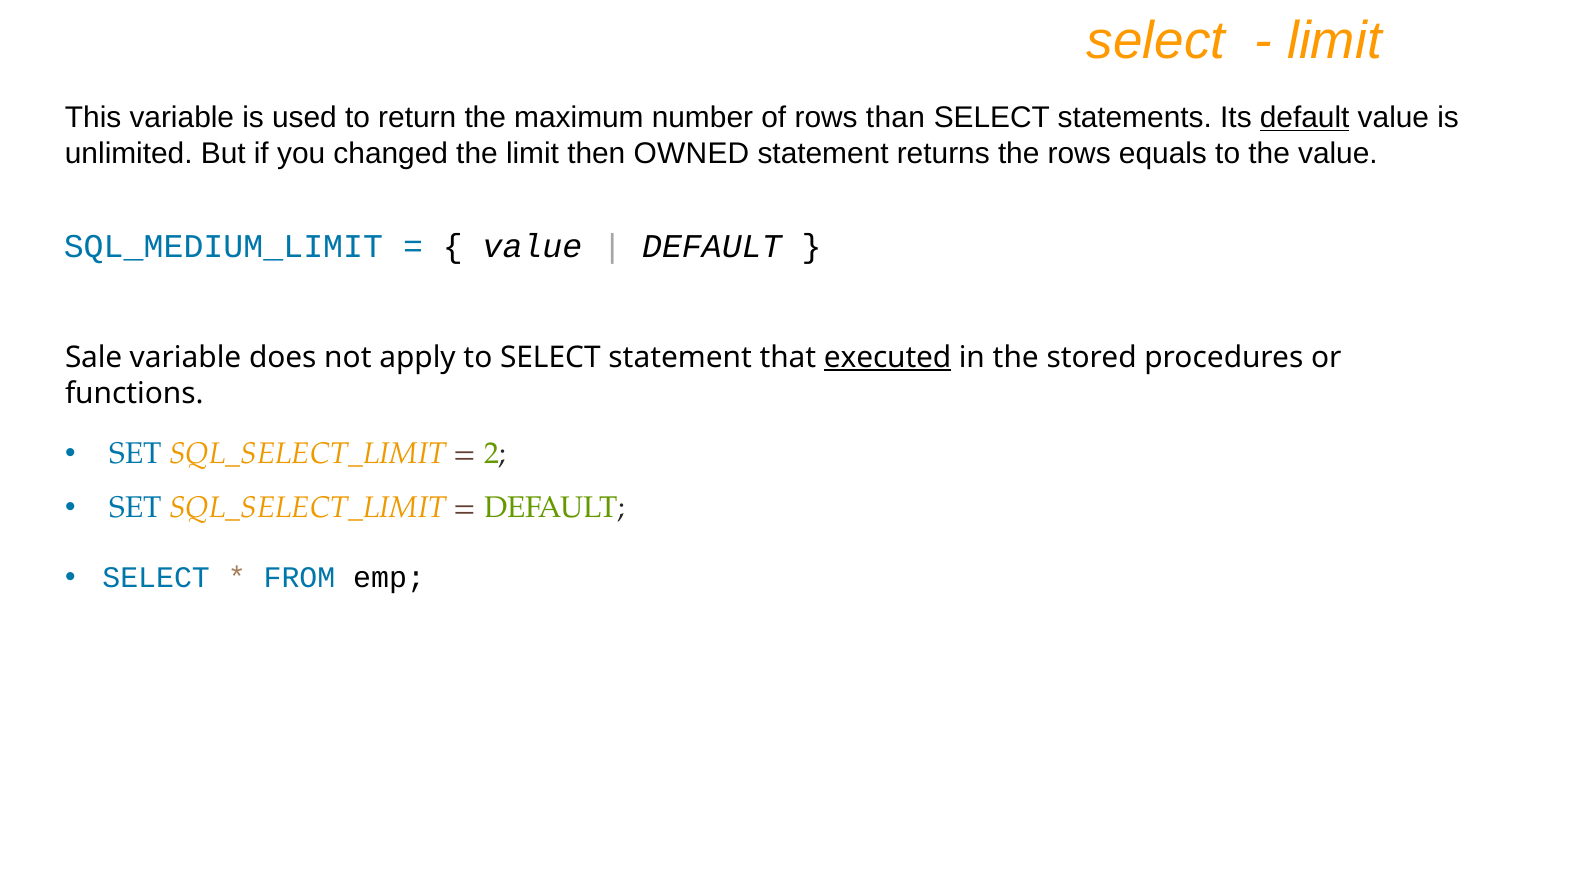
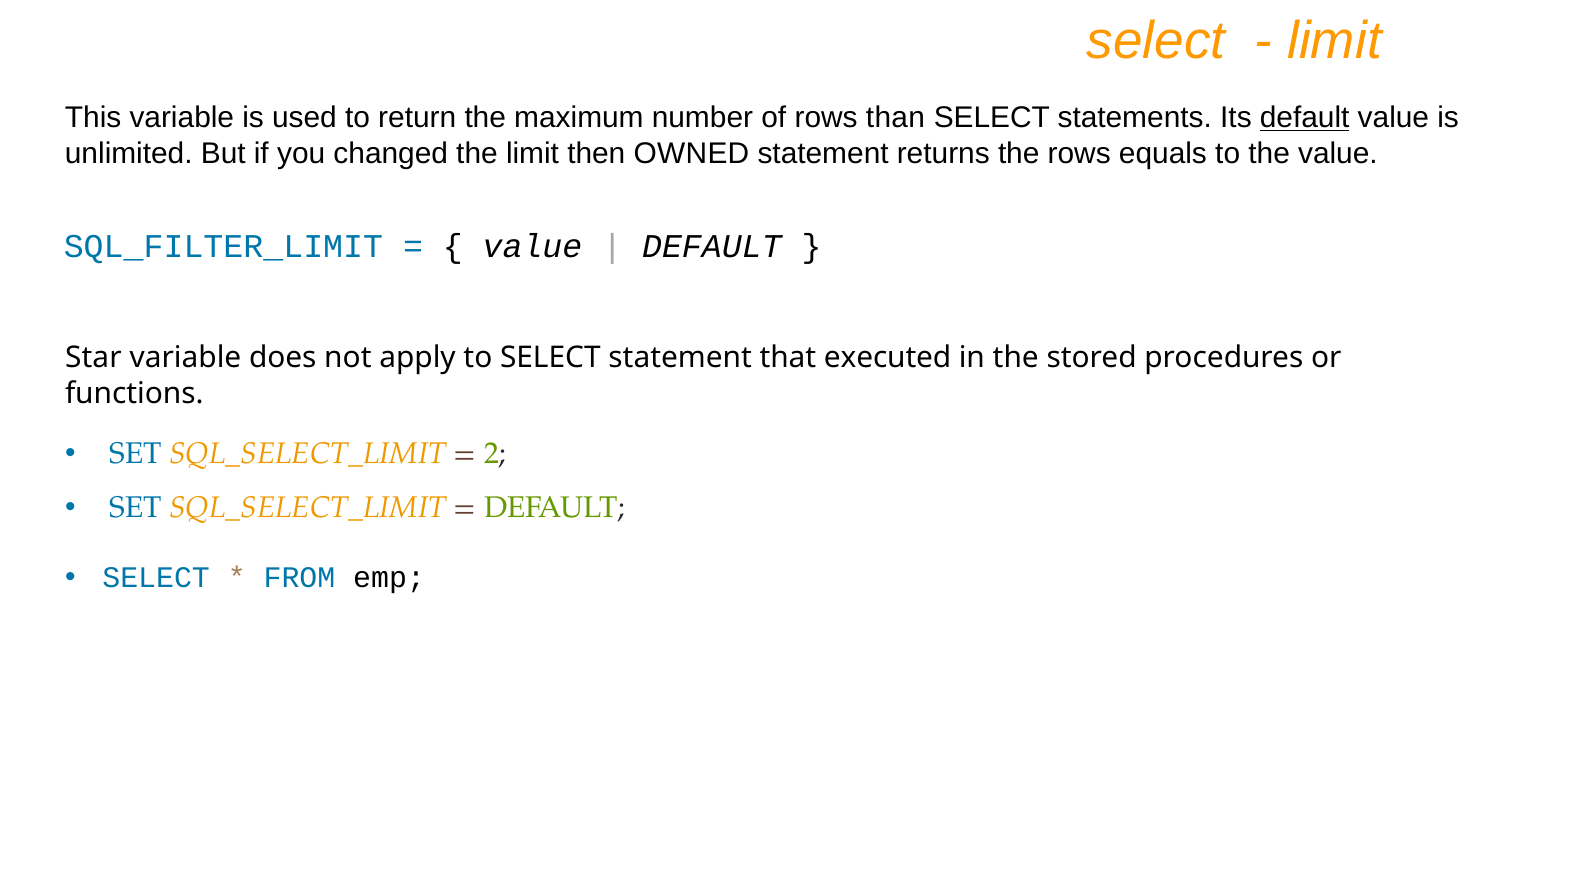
SQL_MEDIUM_LIMIT: SQL_MEDIUM_LIMIT -> SQL_FILTER_LIMIT
Sale: Sale -> Star
executed underline: present -> none
